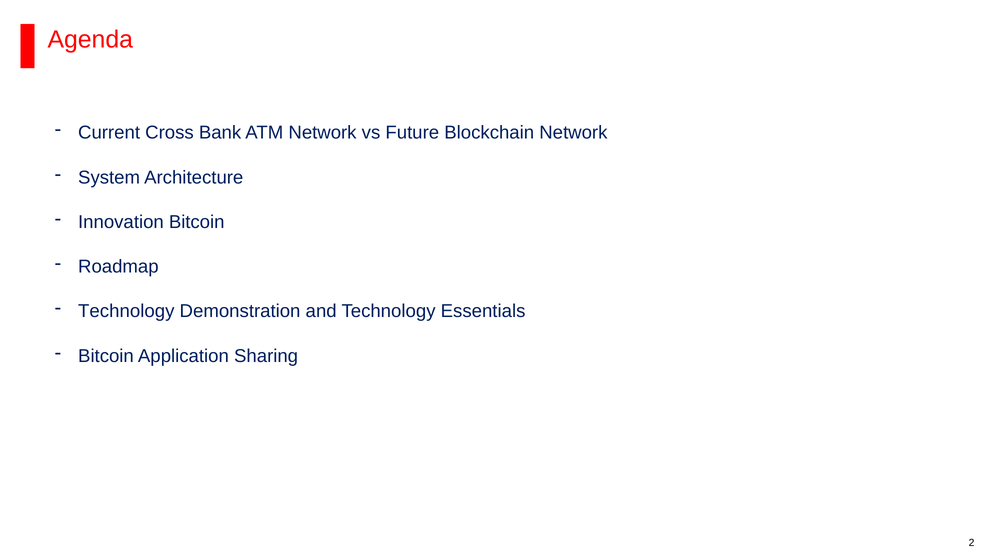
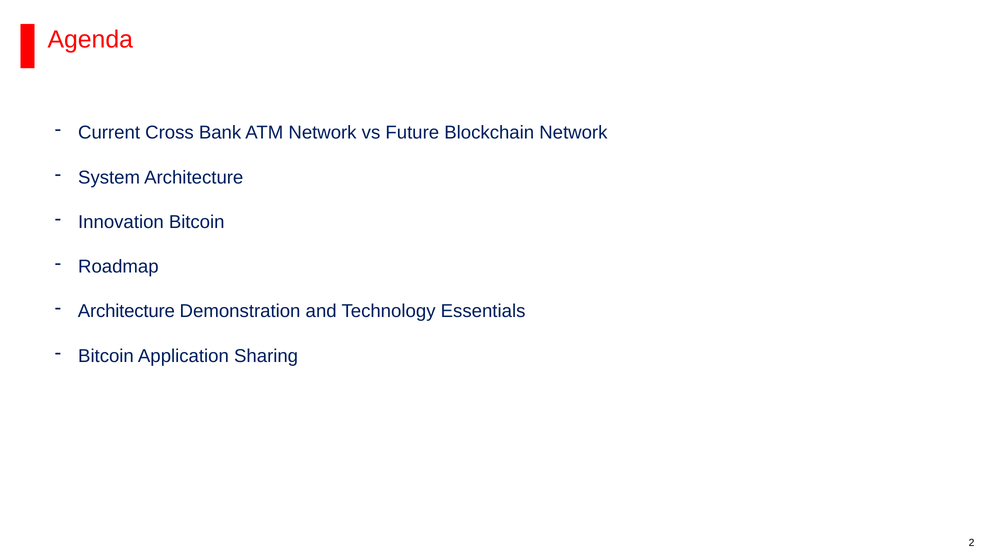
Technology at (126, 311): Technology -> Architecture
